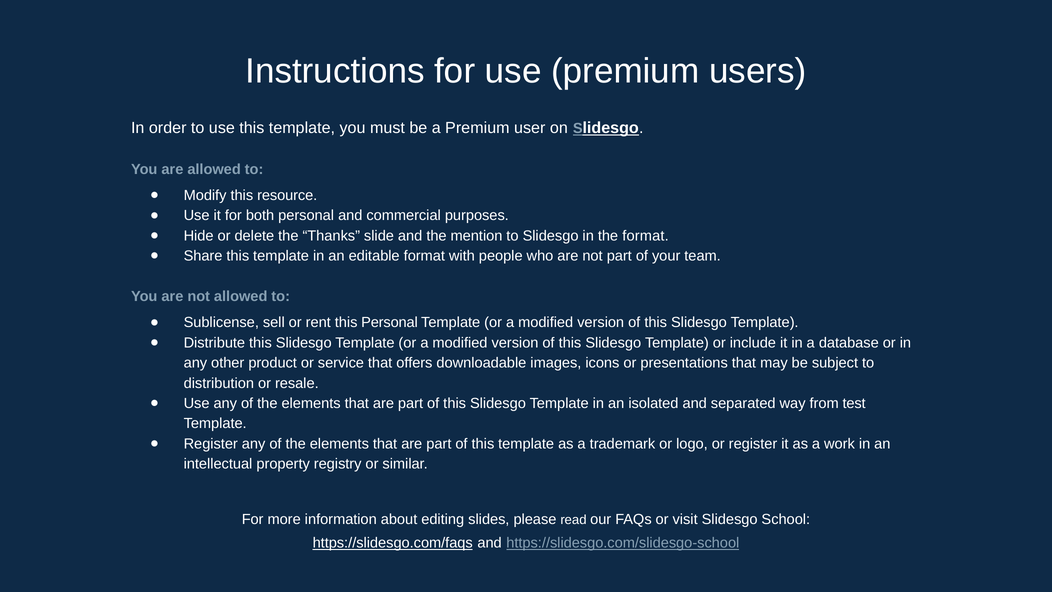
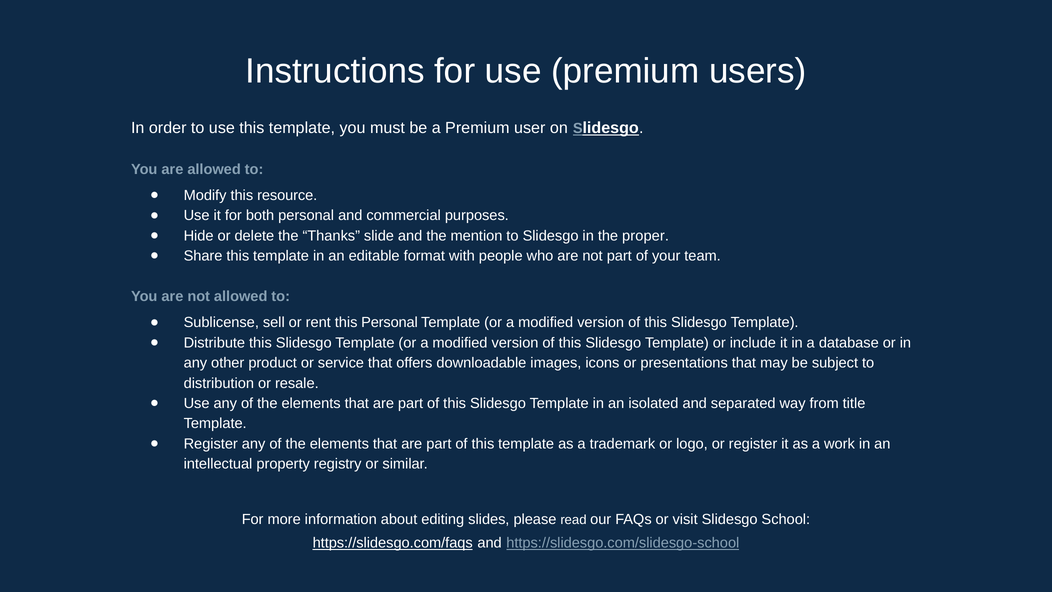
the format: format -> proper
test: test -> title
